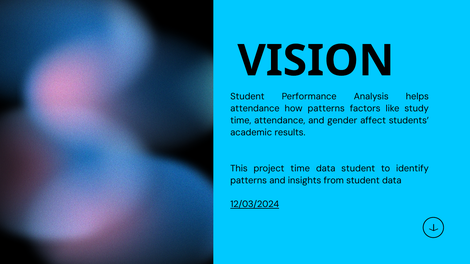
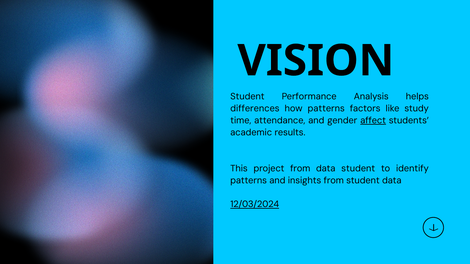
attendance at (255, 109): attendance -> differences
affect underline: none -> present
project time: time -> from
